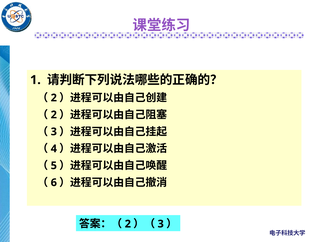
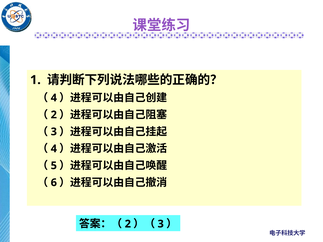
2 at (54, 98): 2 -> 4
